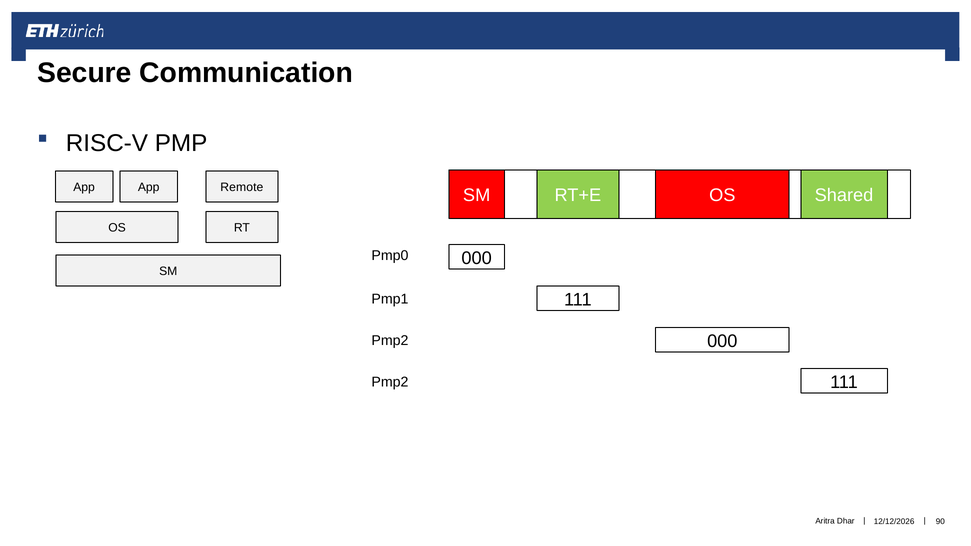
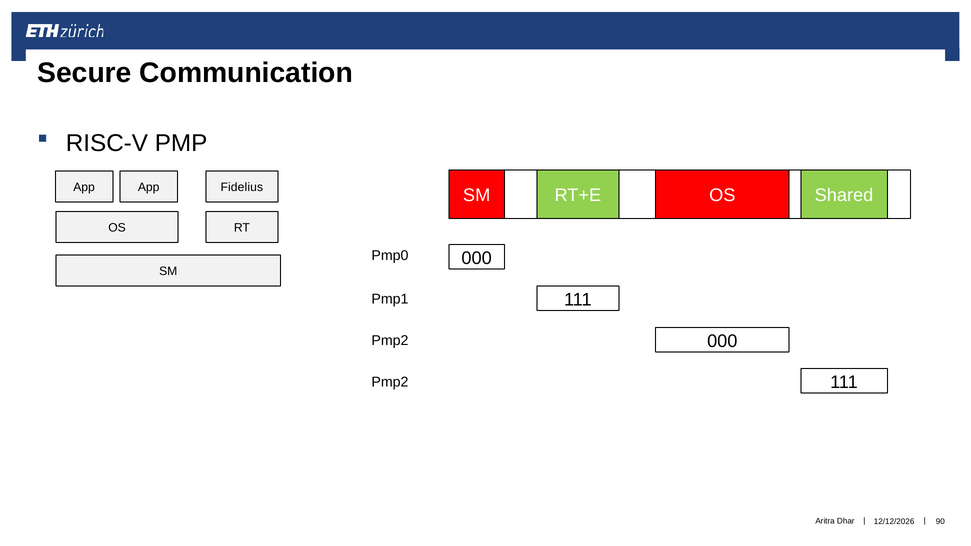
Remote: Remote -> Fidelius
